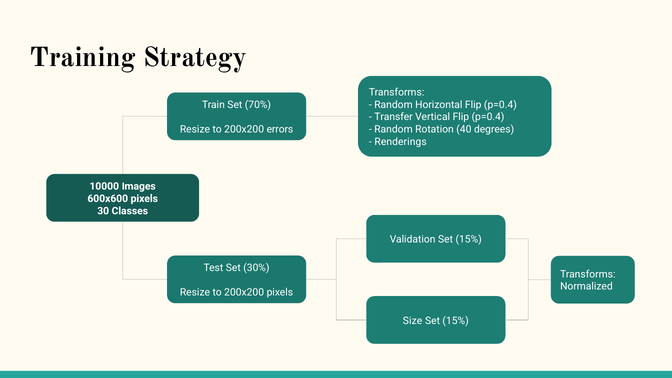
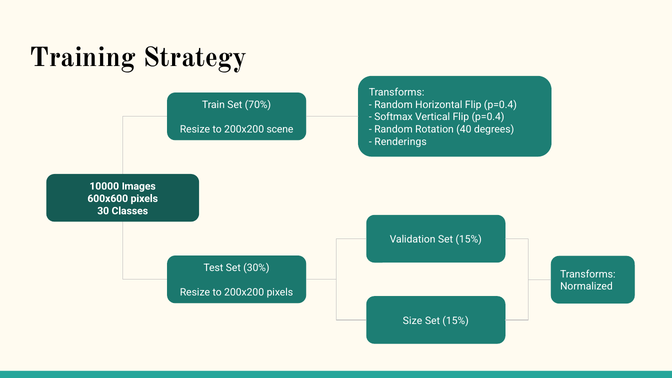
Transfer: Transfer -> Softmax
errors: errors -> scene
